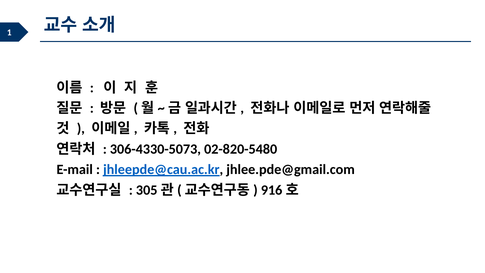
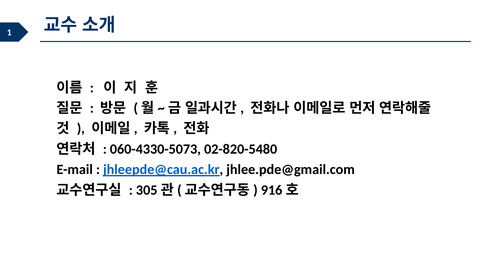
306-4330-5073: 306-4330-5073 -> 060-4330-5073
